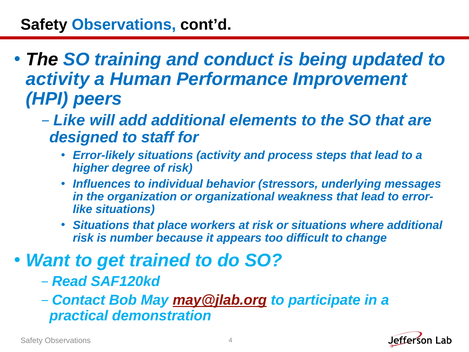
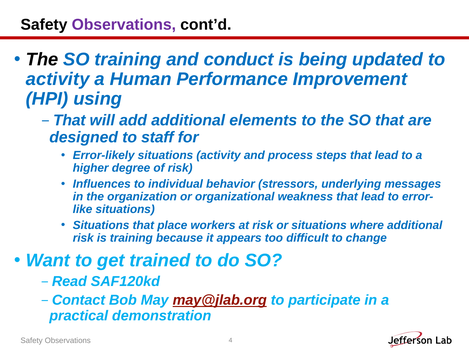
Observations at (124, 25) colour: blue -> purple
peers: peers -> using
Like at (69, 120): Like -> That
is number: number -> training
